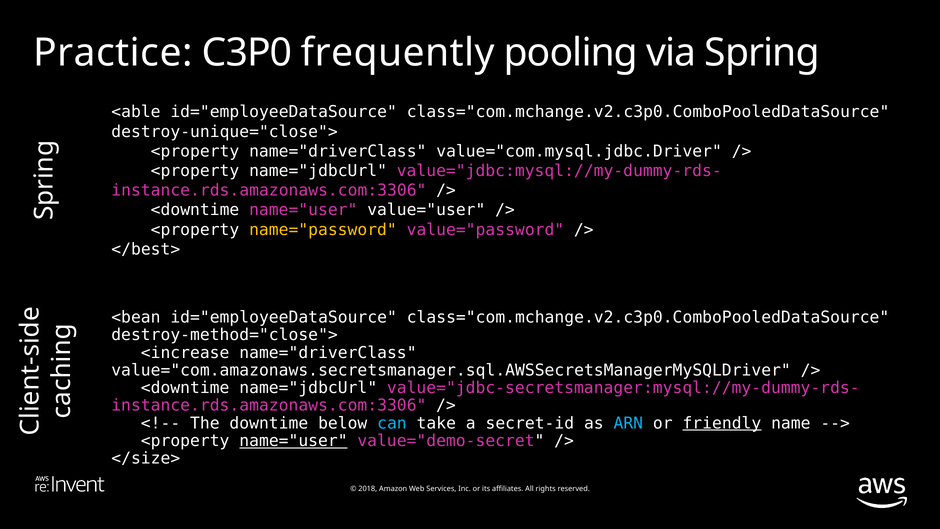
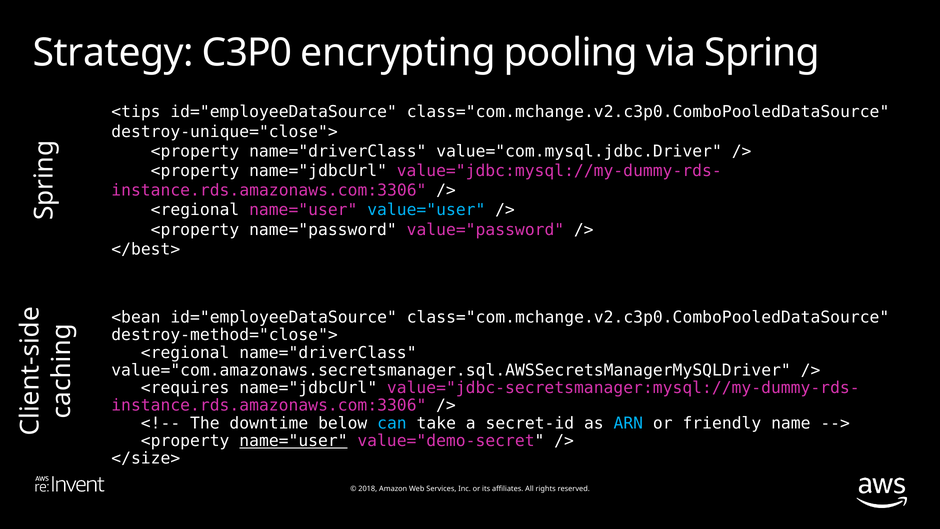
Practice: Practice -> Strategy
frequently: frequently -> encrypting
<able: <able -> <tips
<downtime at (195, 210): <downtime -> <regional
value="user colour: white -> light blue
name="password colour: yellow -> white
<increase at (185, 353): <increase -> <regional
<downtime at (185, 388): <downtime -> <requires
friendly underline: present -> none
